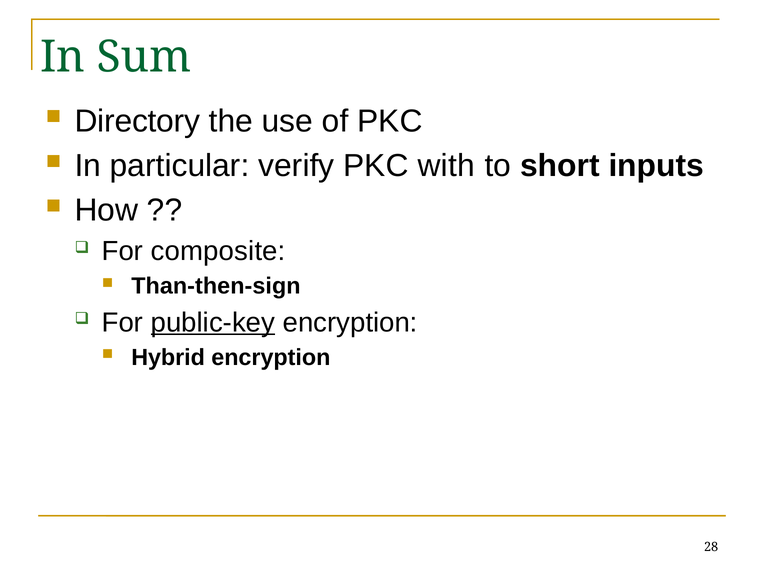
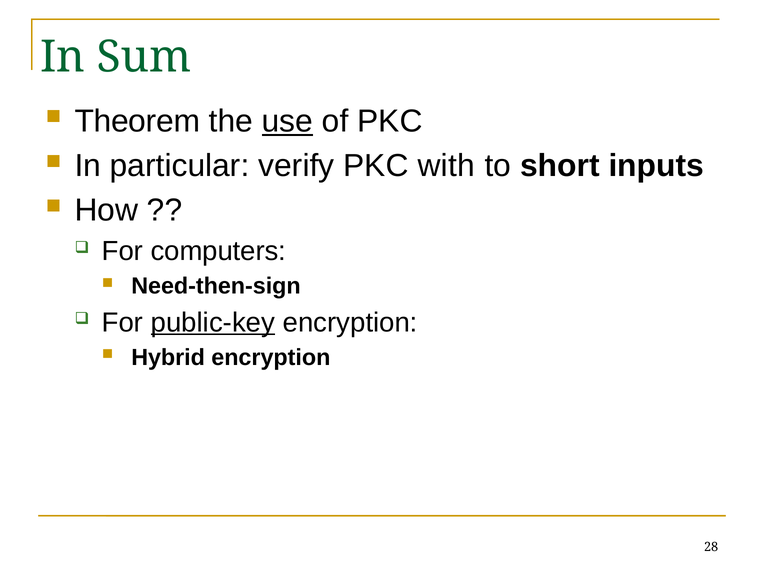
Directory: Directory -> Theorem
use underline: none -> present
composite: composite -> computers
Than-then-sign: Than-then-sign -> Need-then-sign
